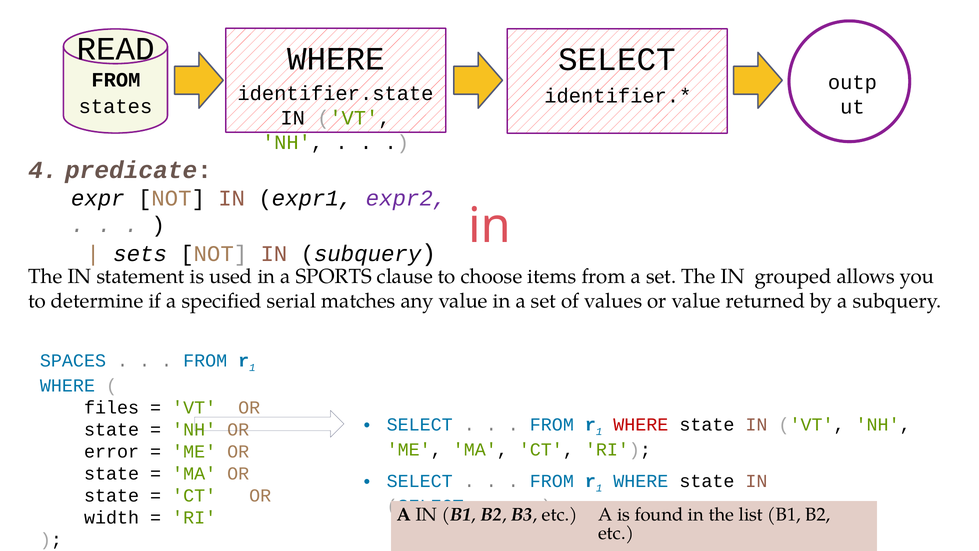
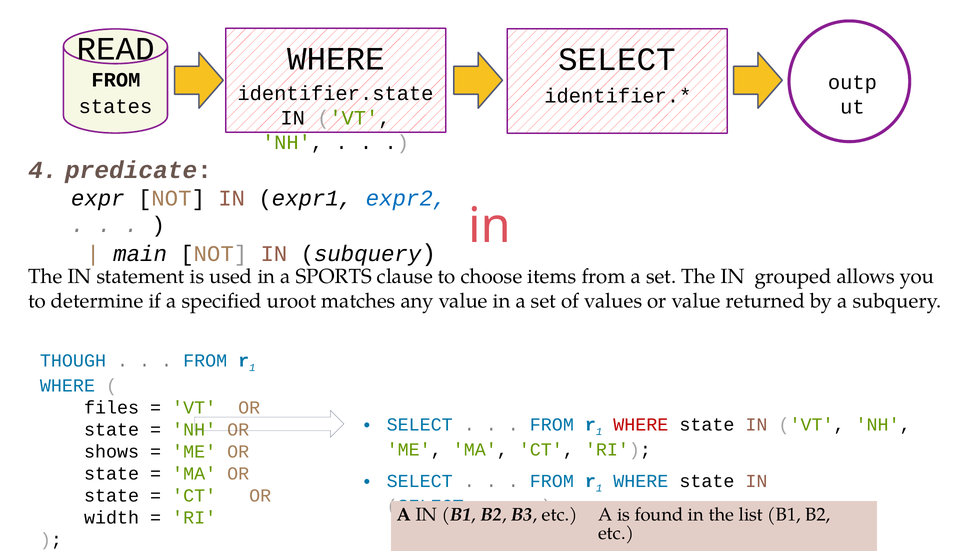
expr2 colour: purple -> blue
sets: sets -> main
serial: serial -> uroot
SPACES: SPACES -> THOUGH
error: error -> shows
